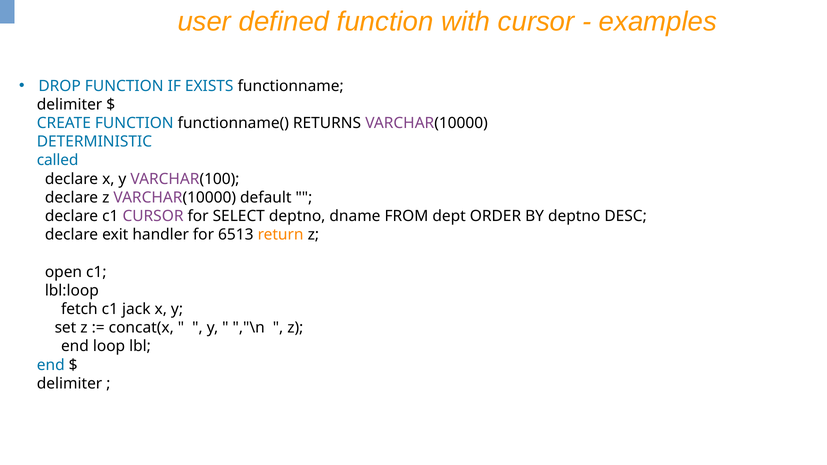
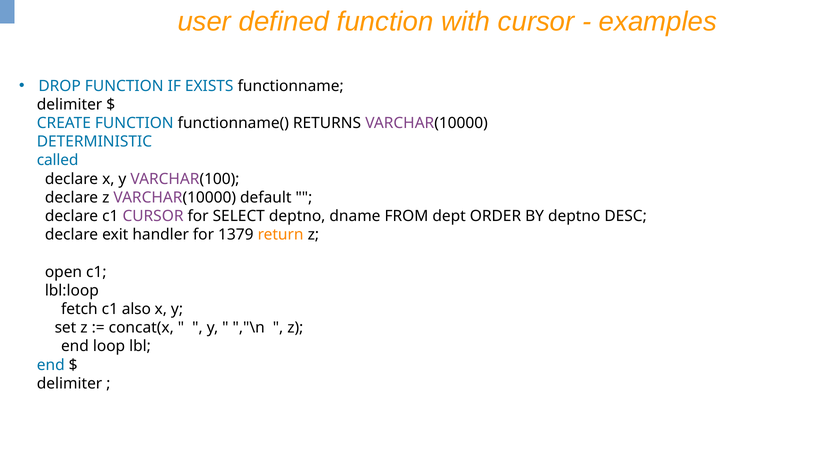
6513: 6513 -> 1379
jack: jack -> also
